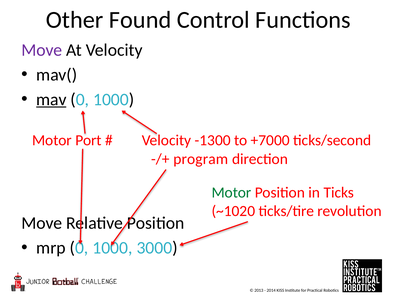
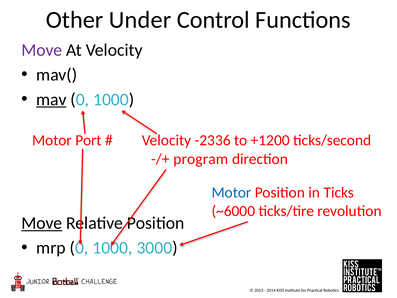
Found: Found -> Under
-1300: -1300 -> -2336
+7000: +7000 -> +1200
Motor at (231, 192) colour: green -> blue
~1020: ~1020 -> ~6000
Move at (42, 223) underline: none -> present
